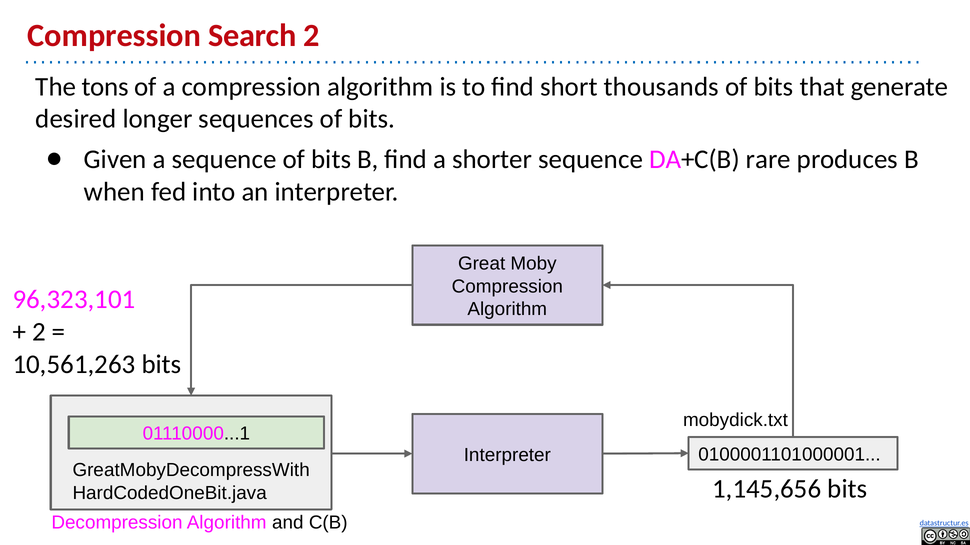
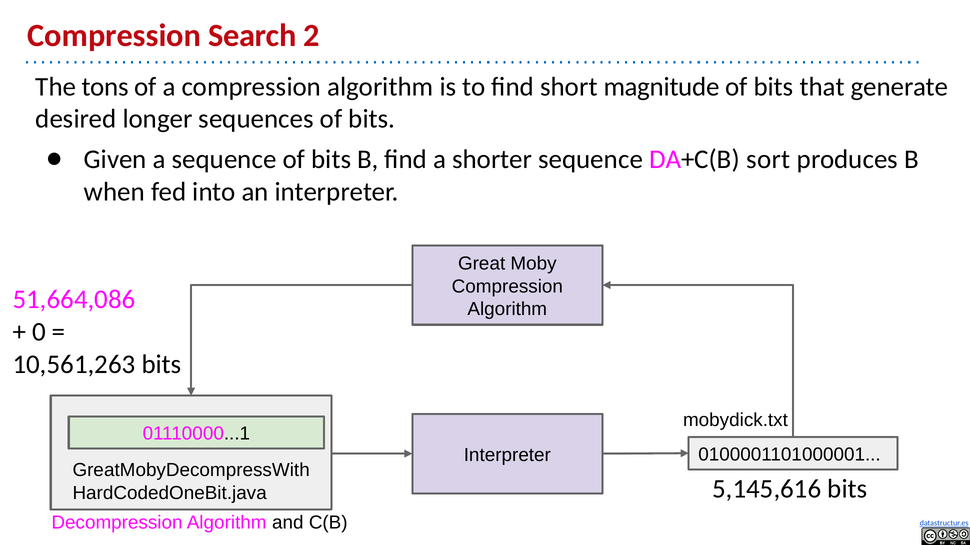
thousands: thousands -> magnitude
rare: rare -> sort
96,323,101: 96,323,101 -> 51,664,086
2 at (39, 332): 2 -> 0
1,145,656: 1,145,656 -> 5,145,616
